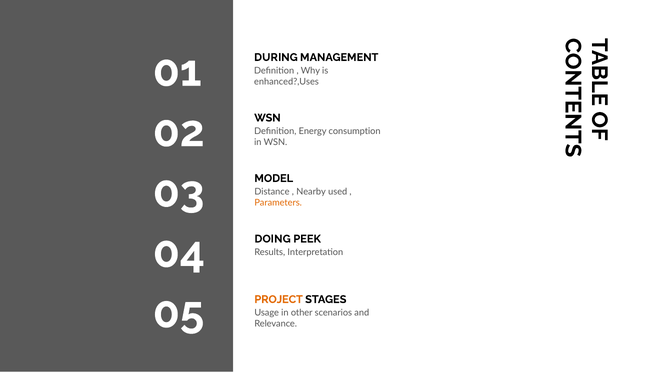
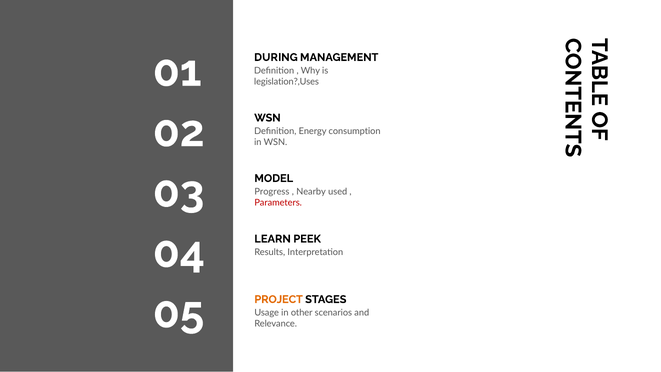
enhanced?,Uses: enhanced?,Uses -> legislation?,Uses
Distance: Distance -> Progress
Parameters colour: orange -> red
DOING: DOING -> LEARN
